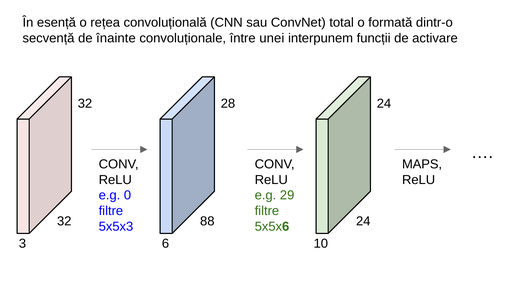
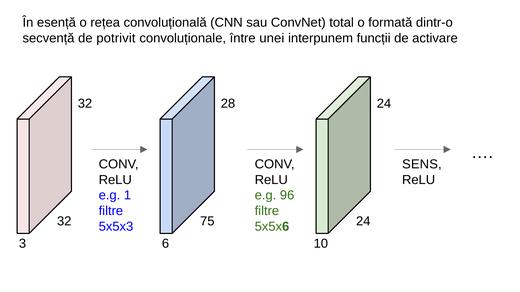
înainte: înainte -> potrivit
MAPS: MAPS -> SENS
0: 0 -> 1
29: 29 -> 96
88: 88 -> 75
